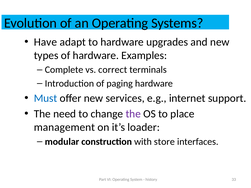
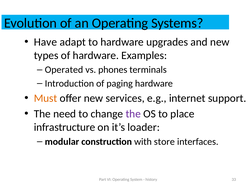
Complete: Complete -> Operated
correct: correct -> phones
Must colour: blue -> orange
management: management -> infrastructure
